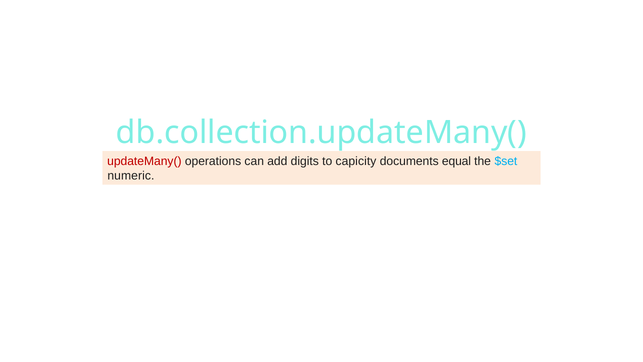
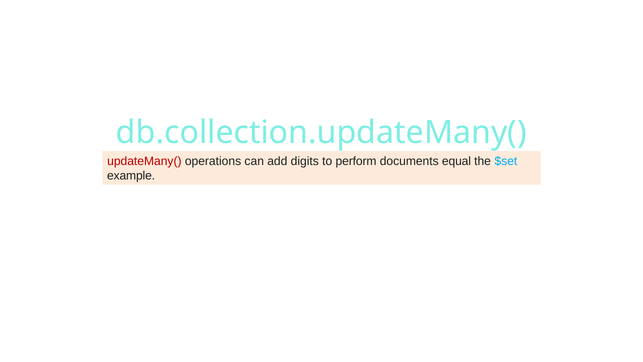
capicity: capicity -> perform
numeric: numeric -> example
